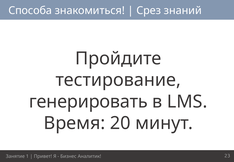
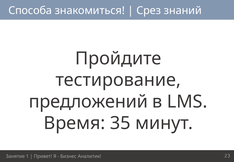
генерировать: генерировать -> предложений
20: 20 -> 35
